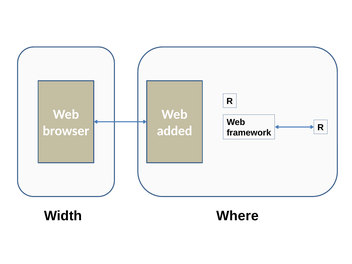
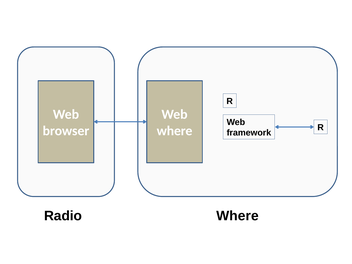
added at (175, 131): added -> where
Width: Width -> Radio
